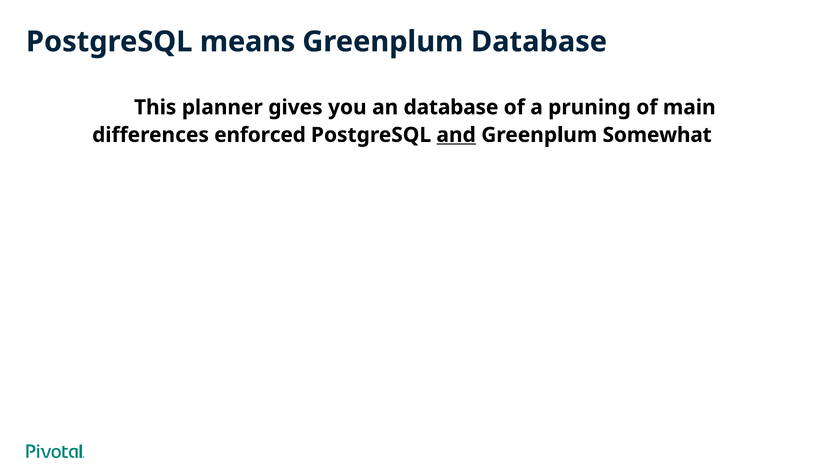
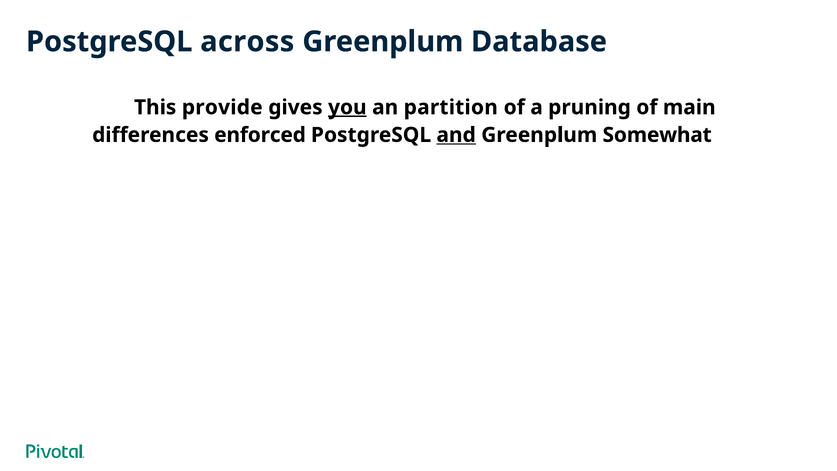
means: means -> across
planner: planner -> provide
you underline: none -> present
an database: database -> partition
